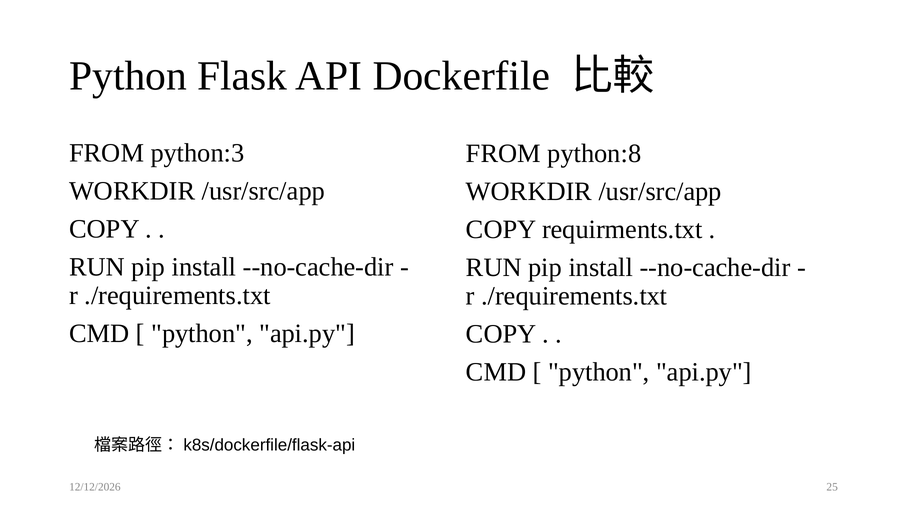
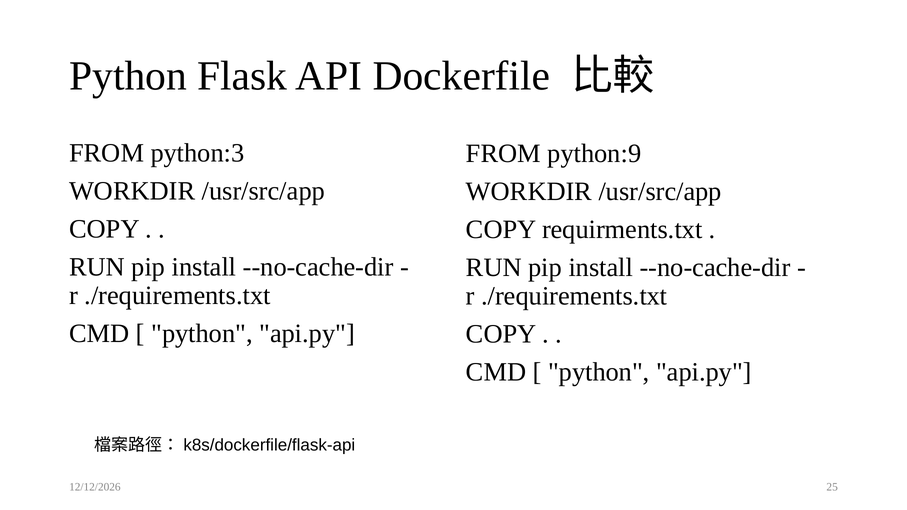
python:8: python:8 -> python:9
